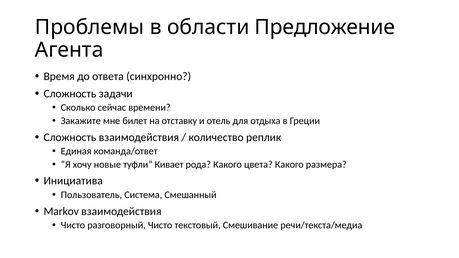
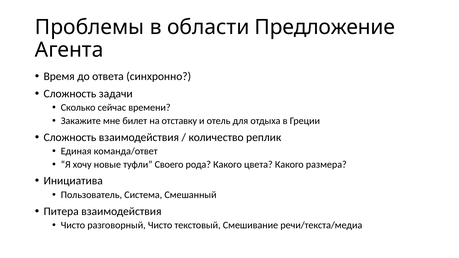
Кивает: Кивает -> Своего
Markov: Markov -> Питера
